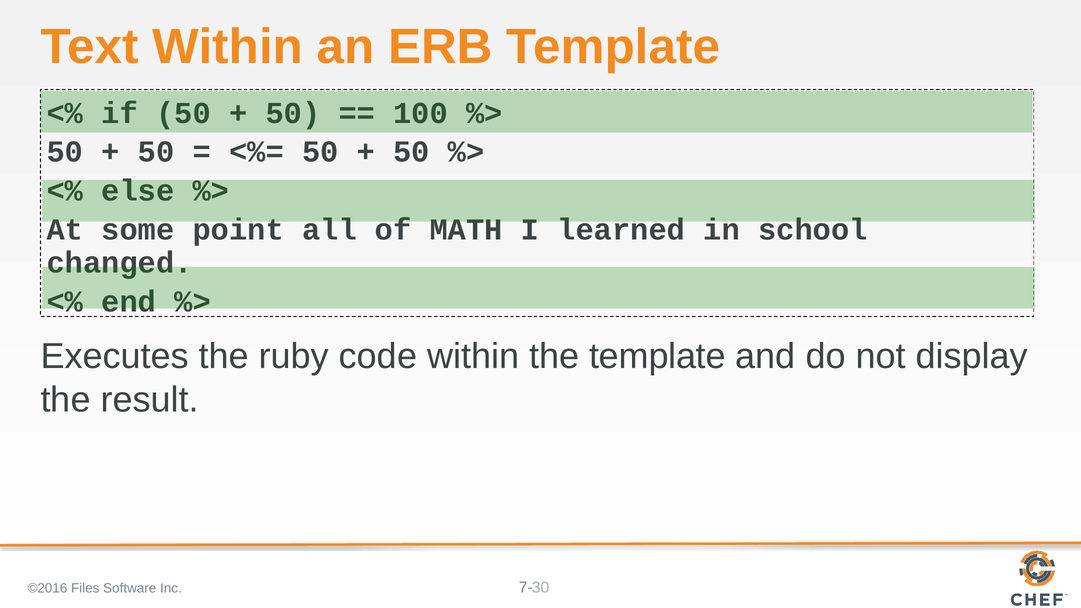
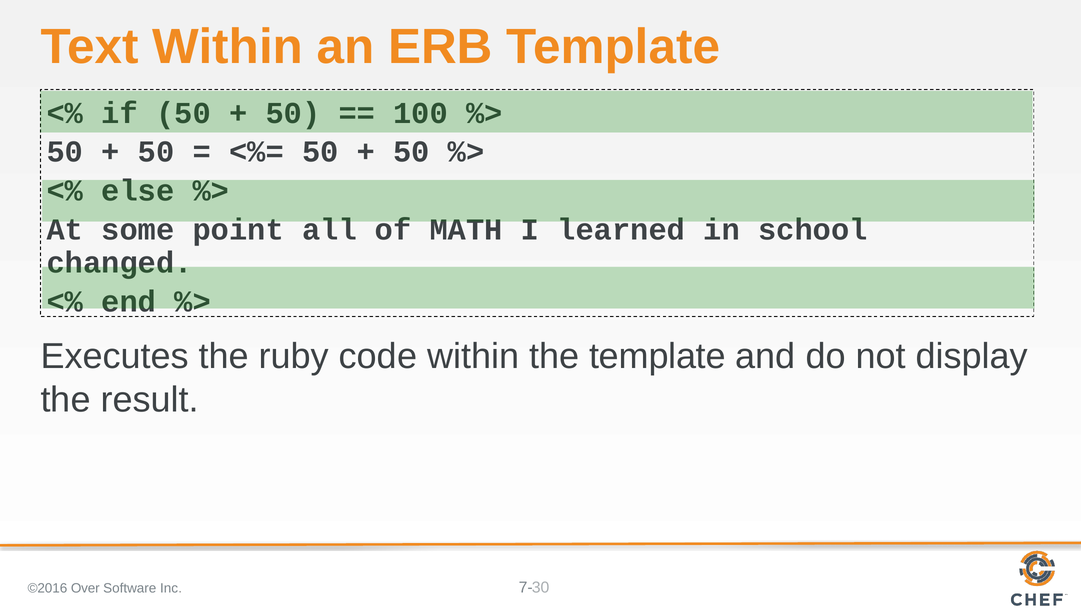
Files: Files -> Over
